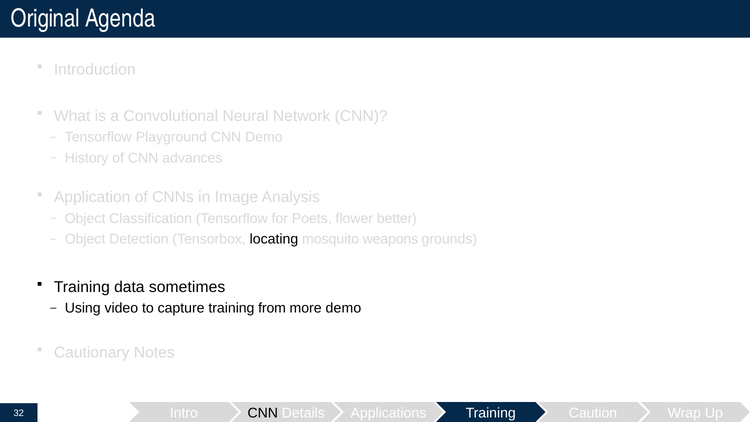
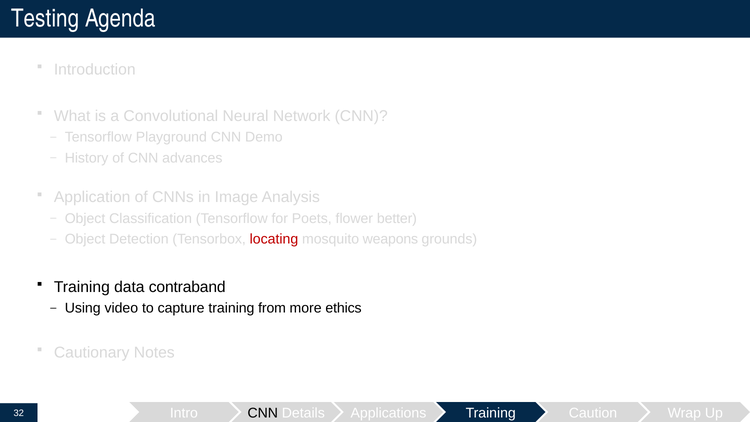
Original: Original -> Testing
locating colour: black -> red
sometimes: sometimes -> contraband
more demo: demo -> ethics
